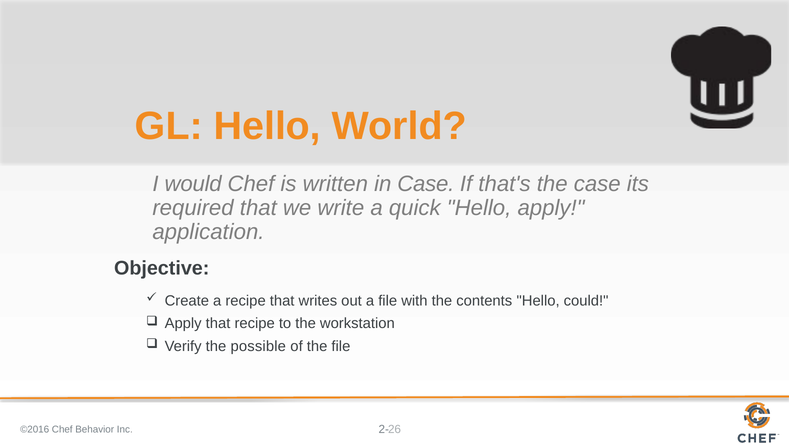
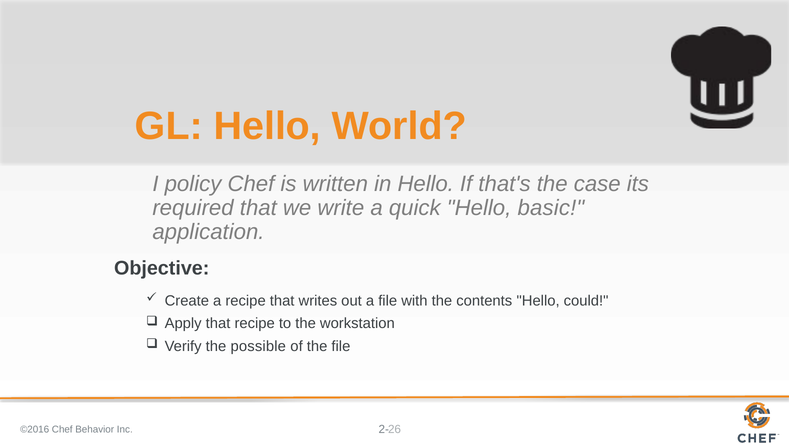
would: would -> policy
in Case: Case -> Hello
Hello apply: apply -> basic
